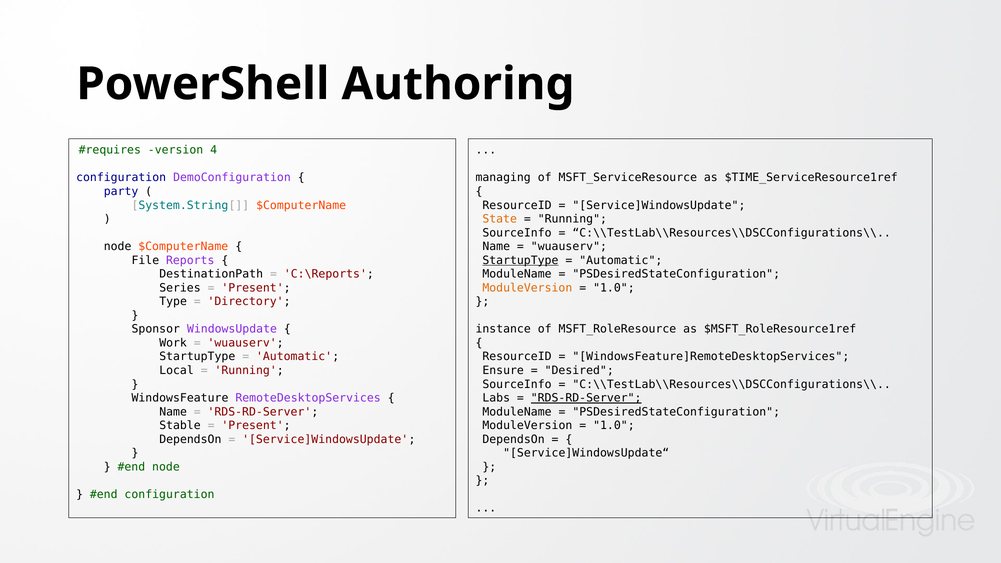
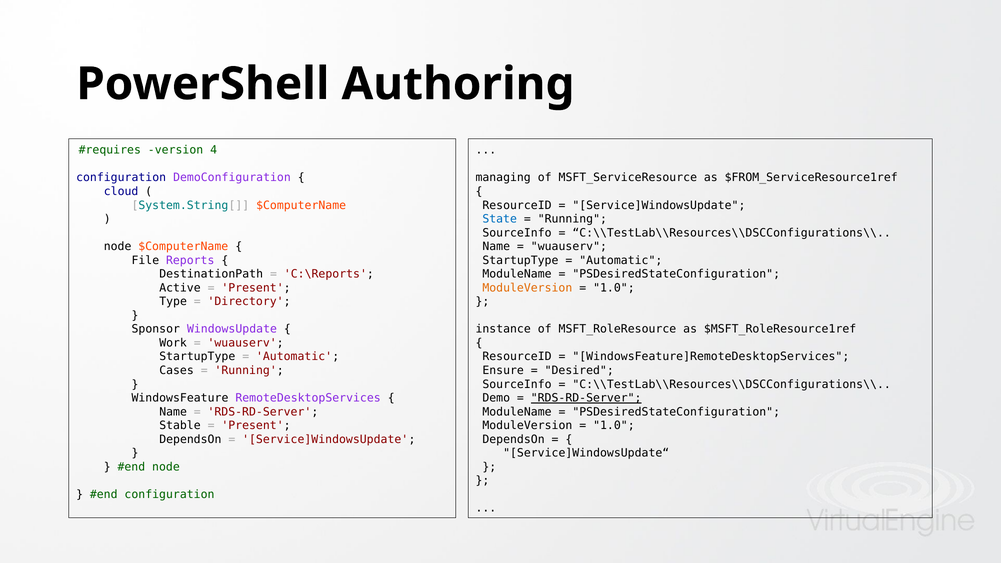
$TIME_ServiceResource1ref: $TIME_ServiceResource1ref -> $FROM_ServiceResource1ref
party: party -> cloud
State colour: orange -> blue
StartupType at (520, 260) underline: present -> none
Series: Series -> Active
Local: Local -> Cases
Labs: Labs -> Demo
